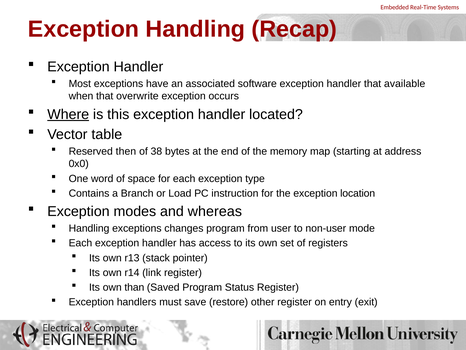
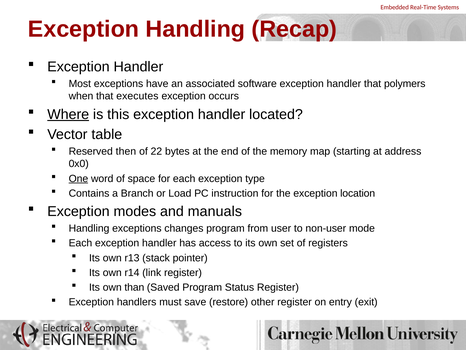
available: available -> polymers
overwrite: overwrite -> executes
38: 38 -> 22
One underline: none -> present
whereas: whereas -> manuals
